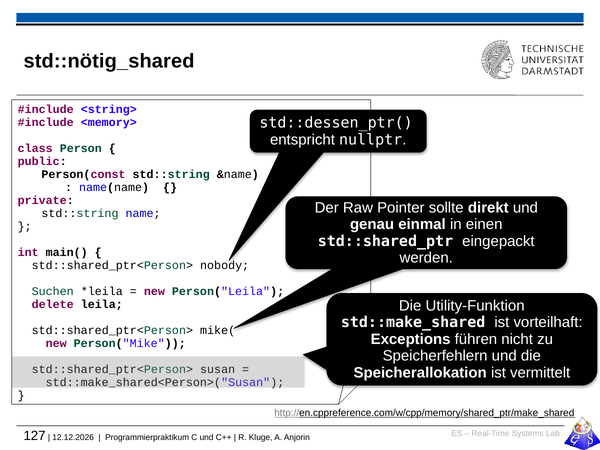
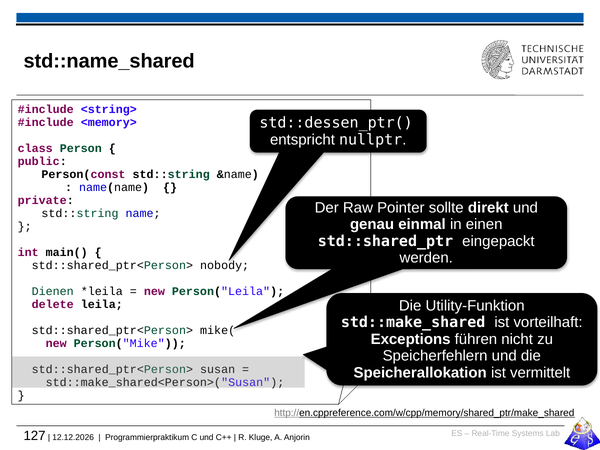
std::nötig_shared: std::nötig_shared -> std::name_shared
Suchen: Suchen -> Dienen
